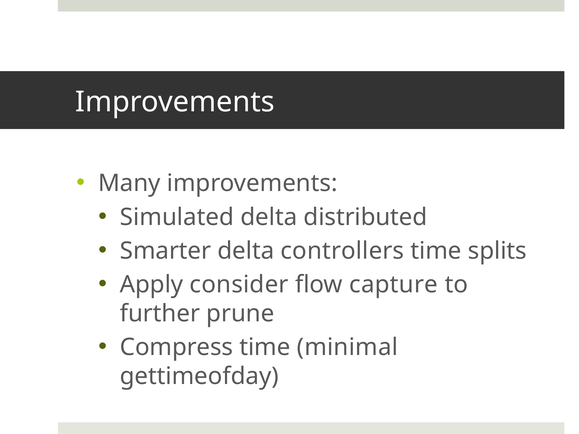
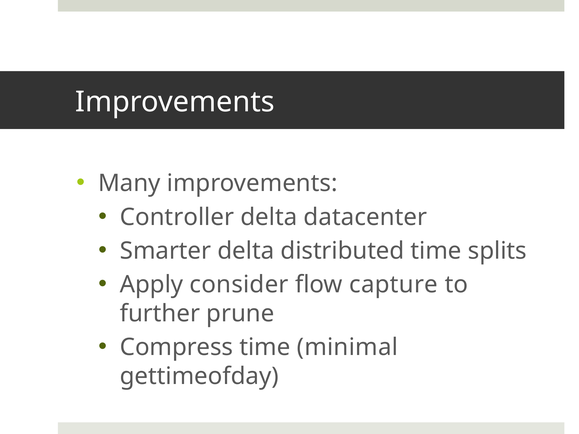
Simulated: Simulated -> Controller
distributed: distributed -> datacenter
controllers: controllers -> distributed
